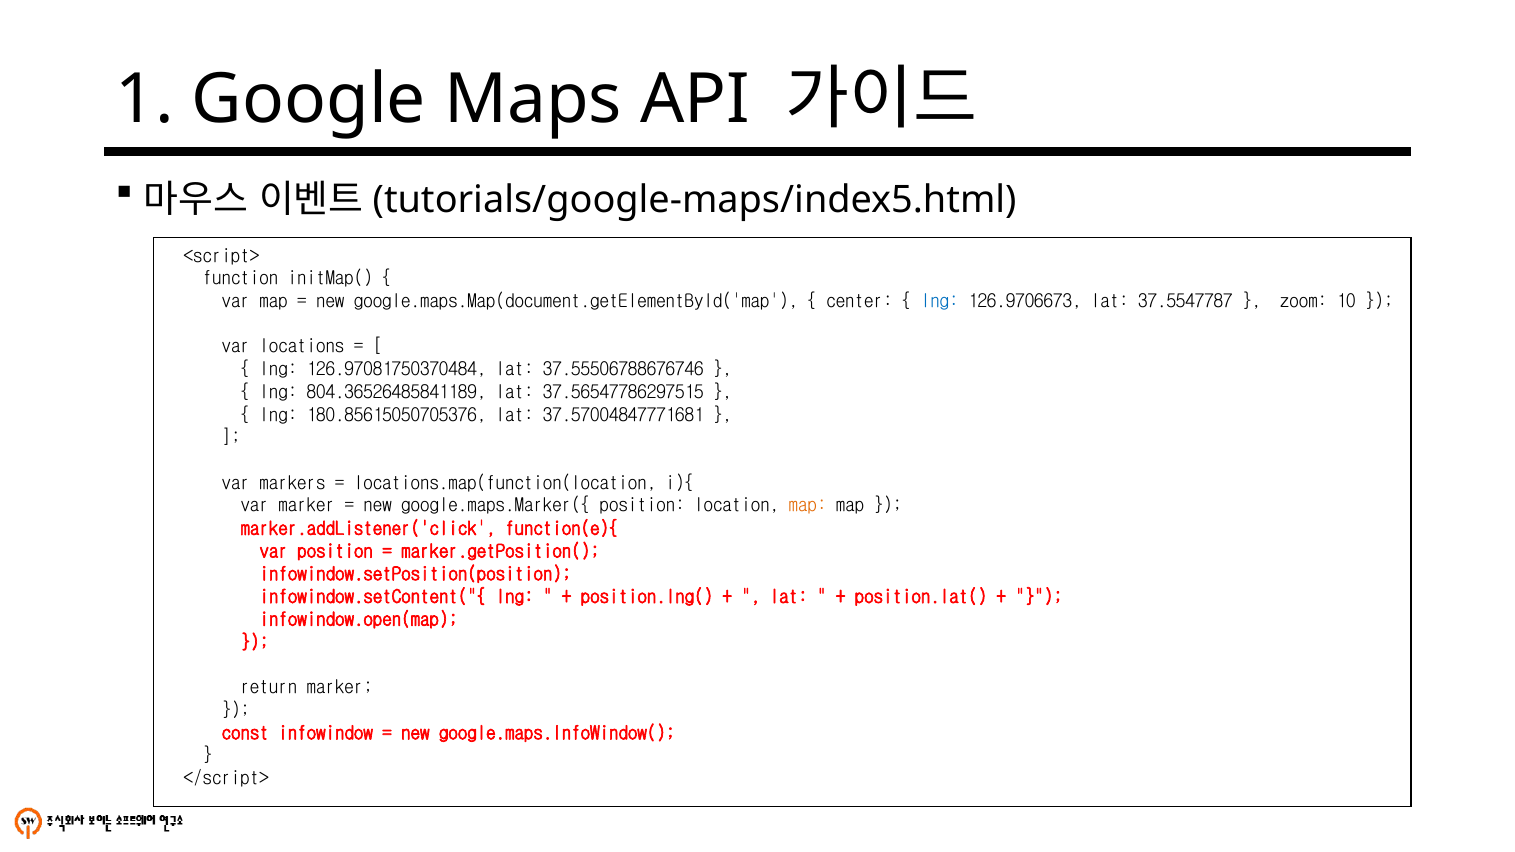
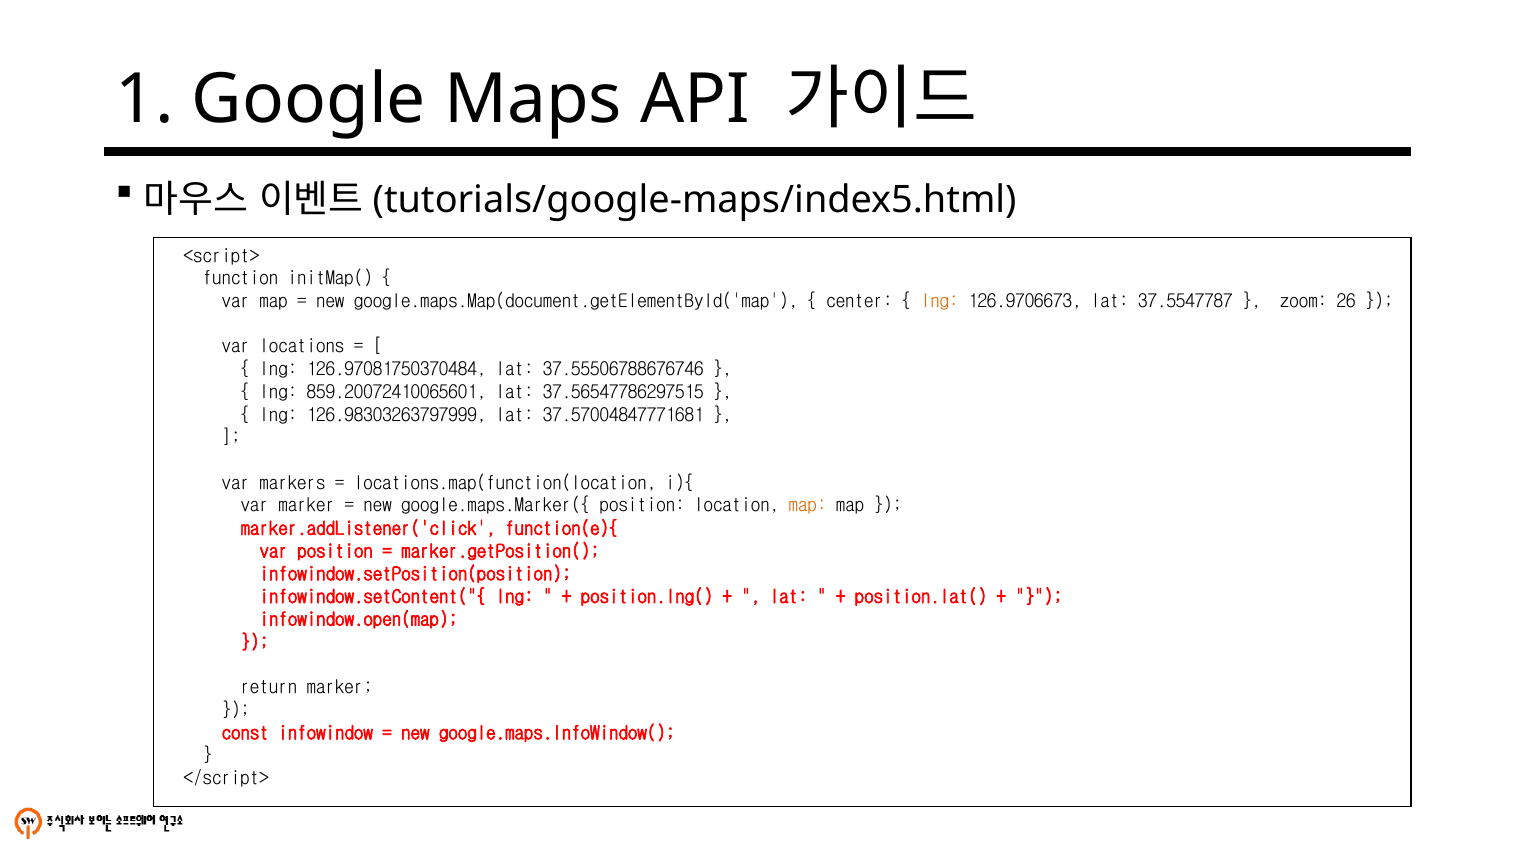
lng at (940, 301) colour: blue -> orange
10: 10 -> 26
804.36526485841189: 804.36526485841189 -> 859.20072410065601
180.85615050705376: 180.85615050705376 -> 126.98303263797999
